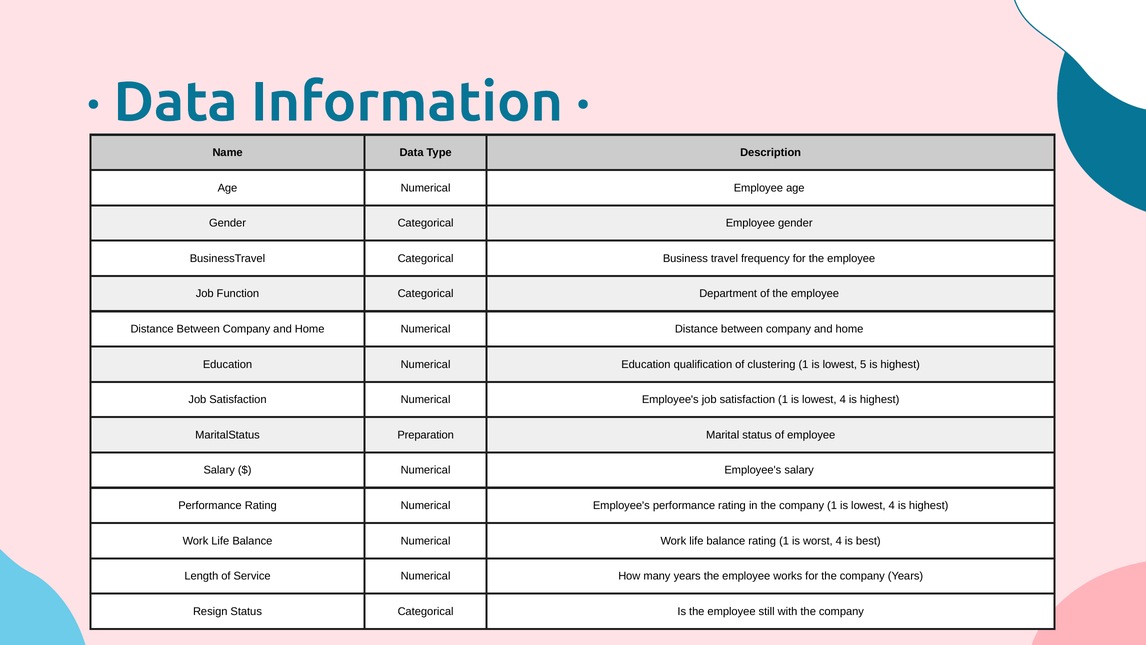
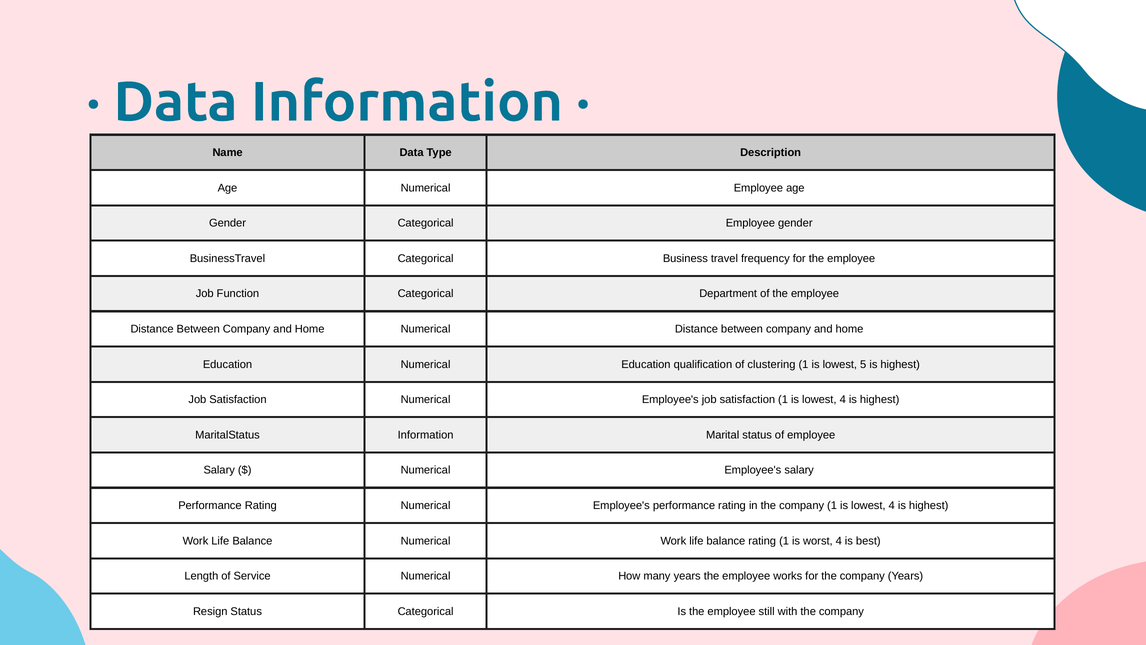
MaritalStatus Preparation: Preparation -> Information
